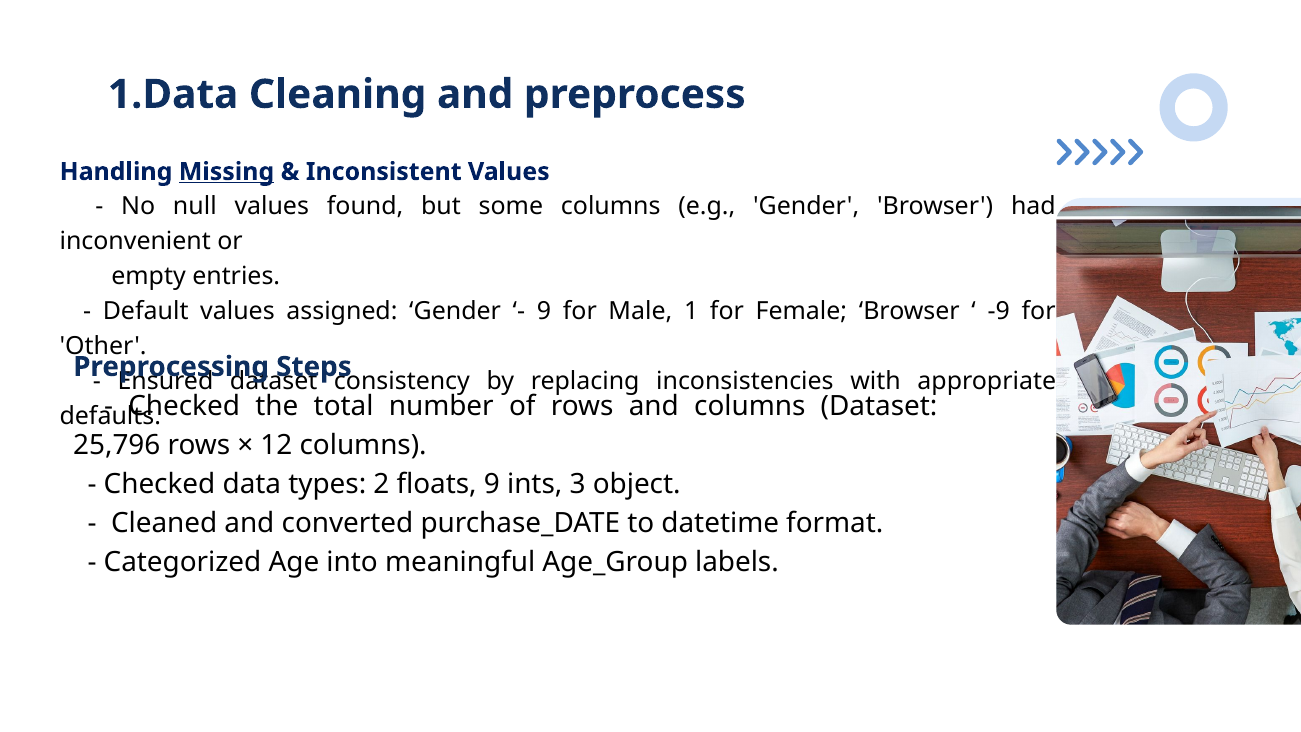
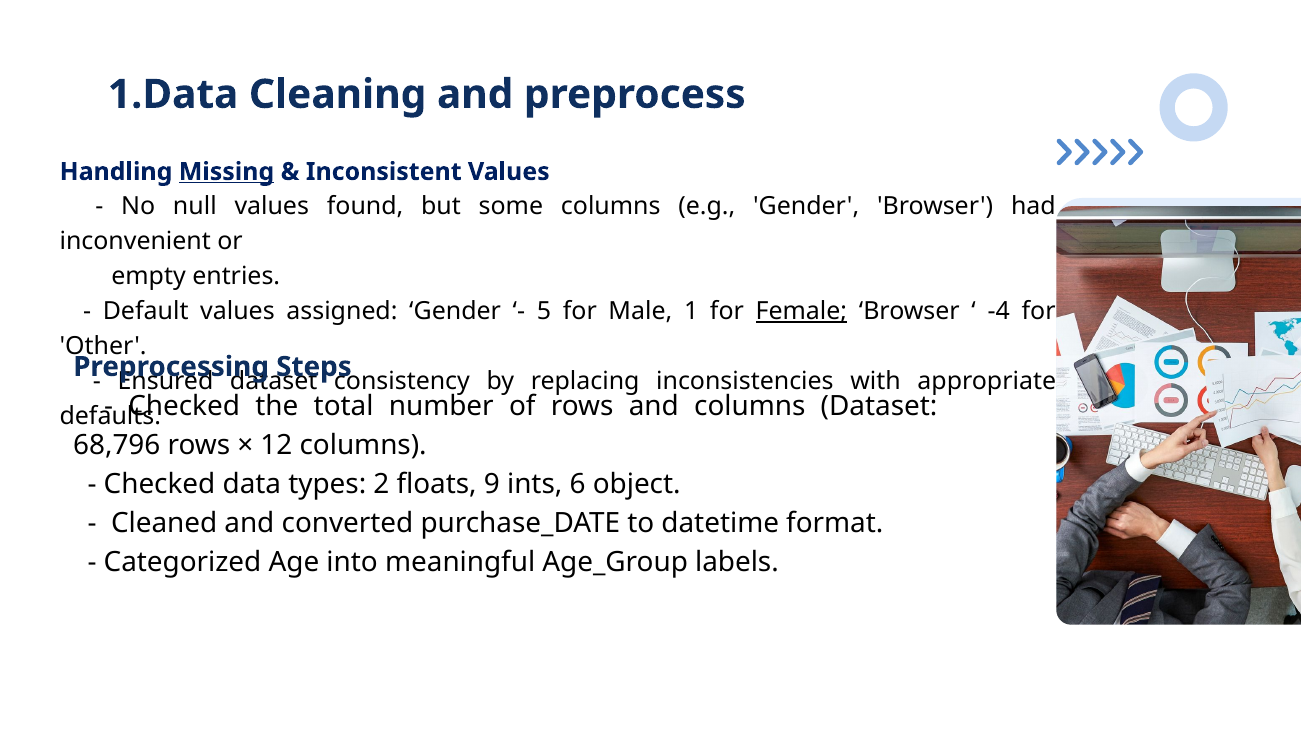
9 at (544, 311): 9 -> 5
Female underline: none -> present
-9: -9 -> -4
25,796: 25,796 -> 68,796
3: 3 -> 6
